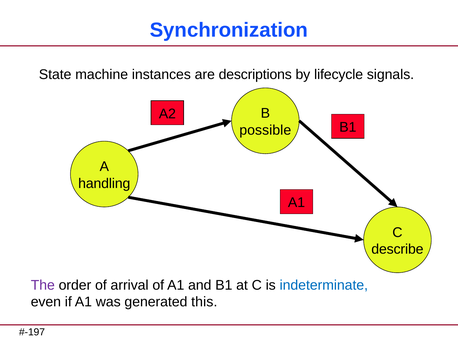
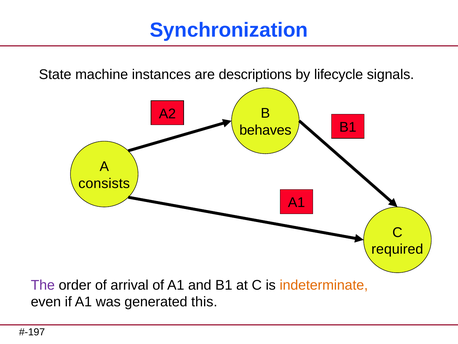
possible: possible -> behaves
handling: handling -> consists
describe: describe -> required
indeterminate colour: blue -> orange
